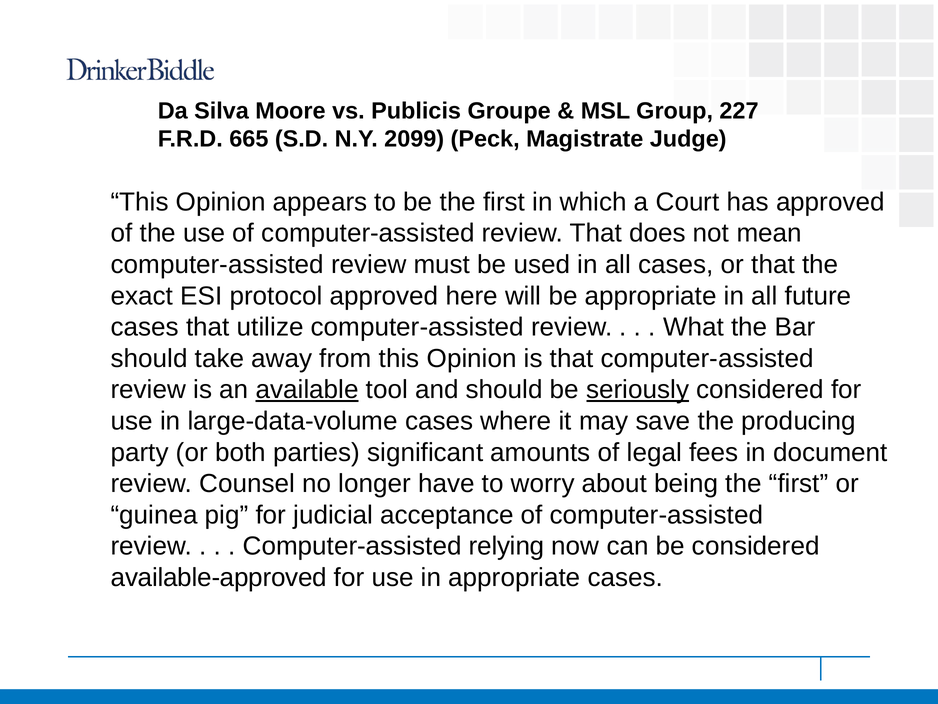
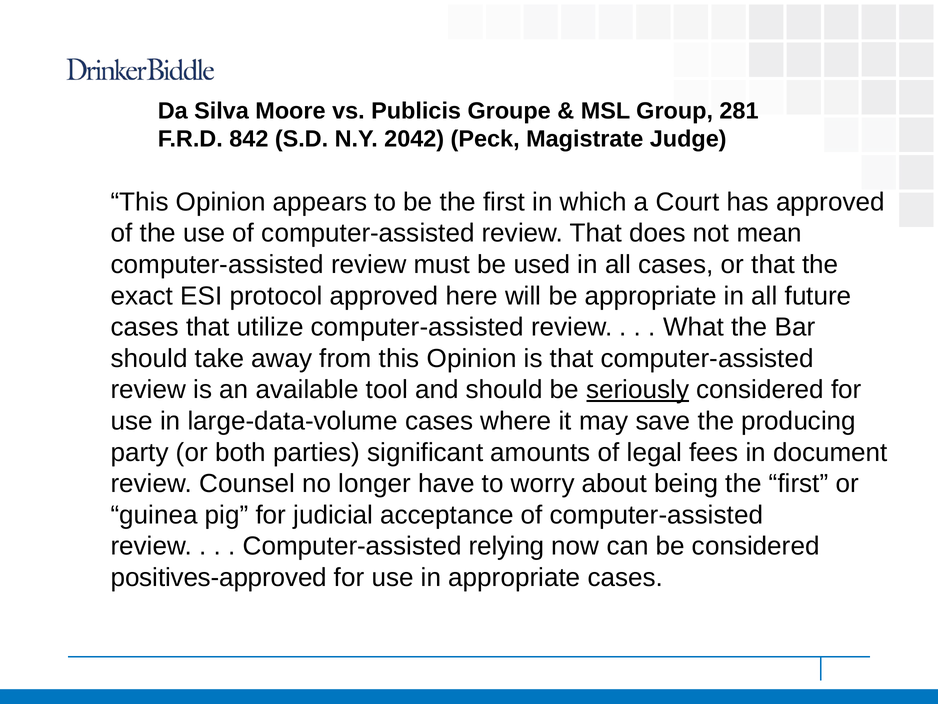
227: 227 -> 281
665: 665 -> 842
2099: 2099 -> 2042
available underline: present -> none
available-approved: available-approved -> positives-approved
